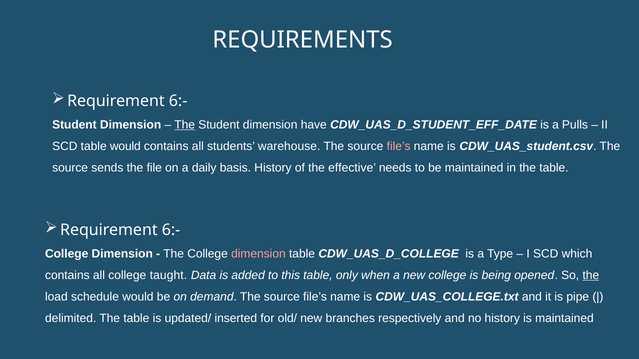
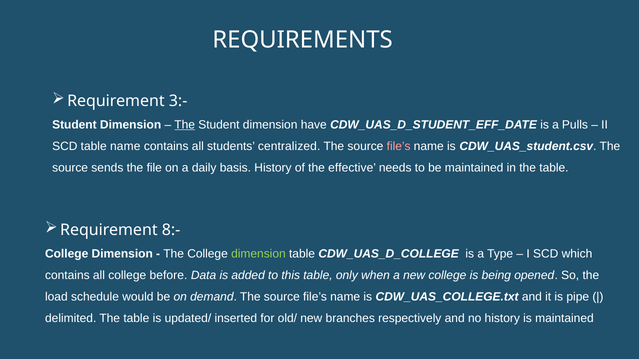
6:- at (178, 101): 6:- -> 3:-
table would: would -> name
warehouse: warehouse -> centralized
6:- at (171, 230): 6:- -> 8:-
dimension at (258, 254) colour: pink -> light green
taught: taught -> before
the at (591, 276) underline: present -> none
